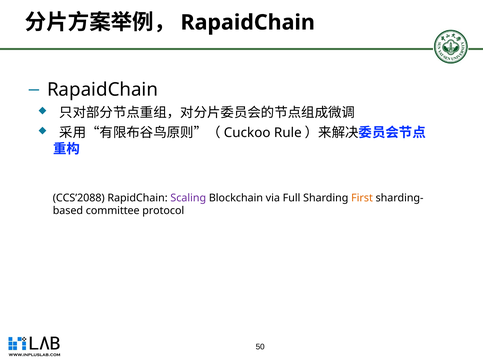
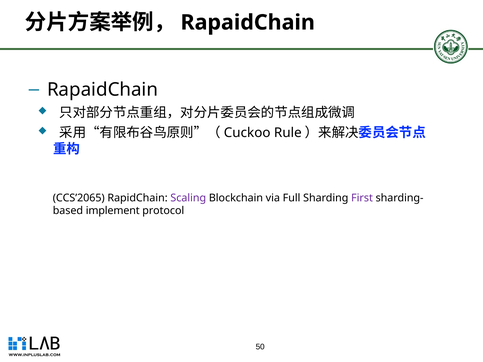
CCS’2088: CCS’2088 -> CCS’2065
First colour: orange -> purple
committee: committee -> implement
